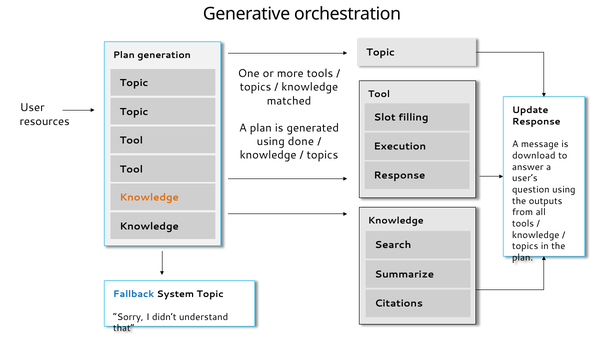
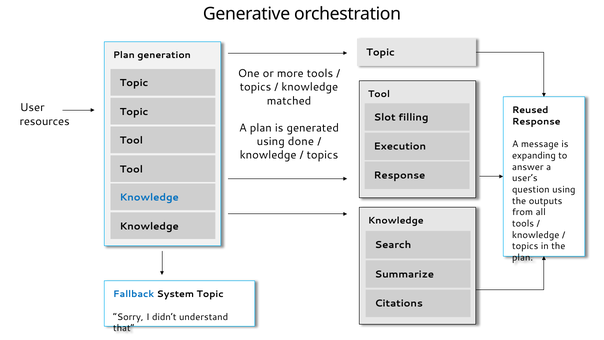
Update: Update -> Reused
download: download -> expanding
Knowledge at (149, 197) colour: orange -> blue
